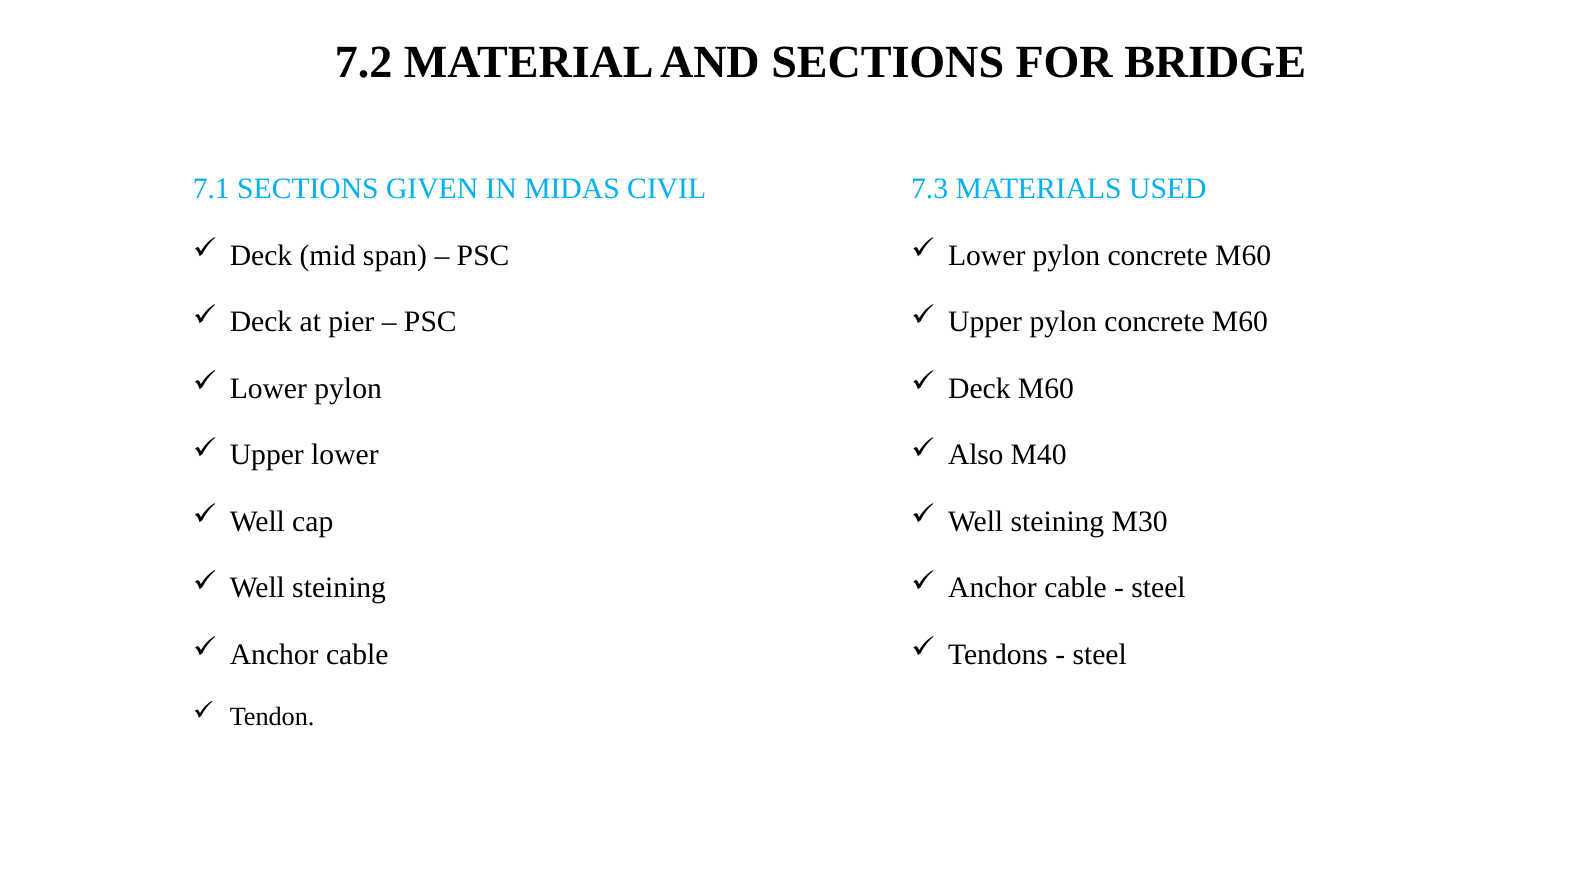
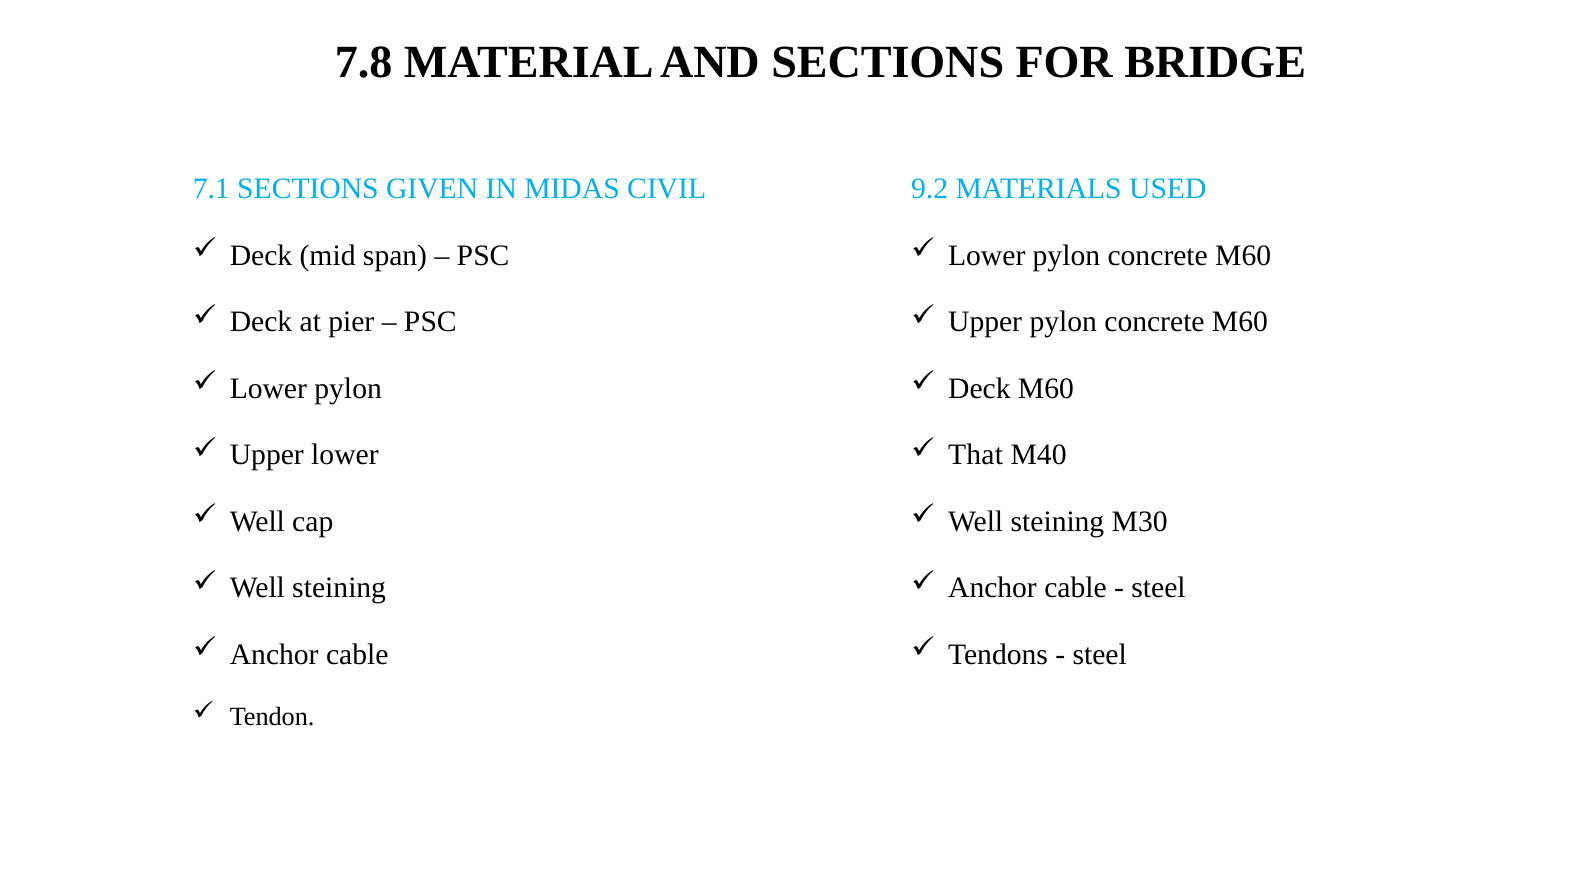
7.2: 7.2 -> 7.8
7.3: 7.3 -> 9.2
Also: Also -> That
